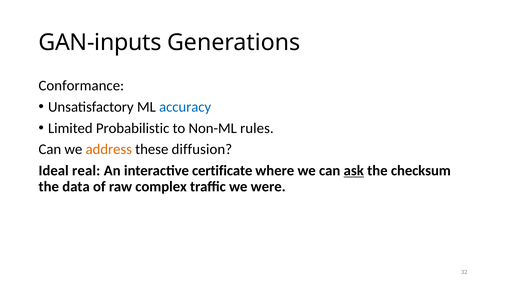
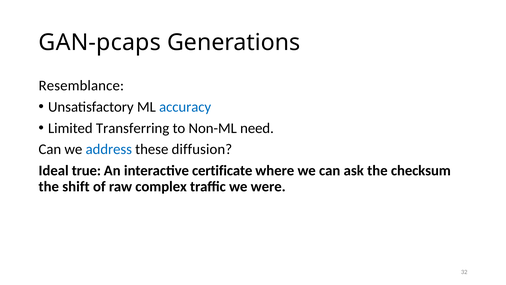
GAN-inputs: GAN-inputs -> GAN-pcaps
Conformance: Conformance -> Resemblance
Probabilistic: Probabilistic -> Transferring
rules: rules -> need
address colour: orange -> blue
real: real -> true
ask underline: present -> none
data: data -> shift
